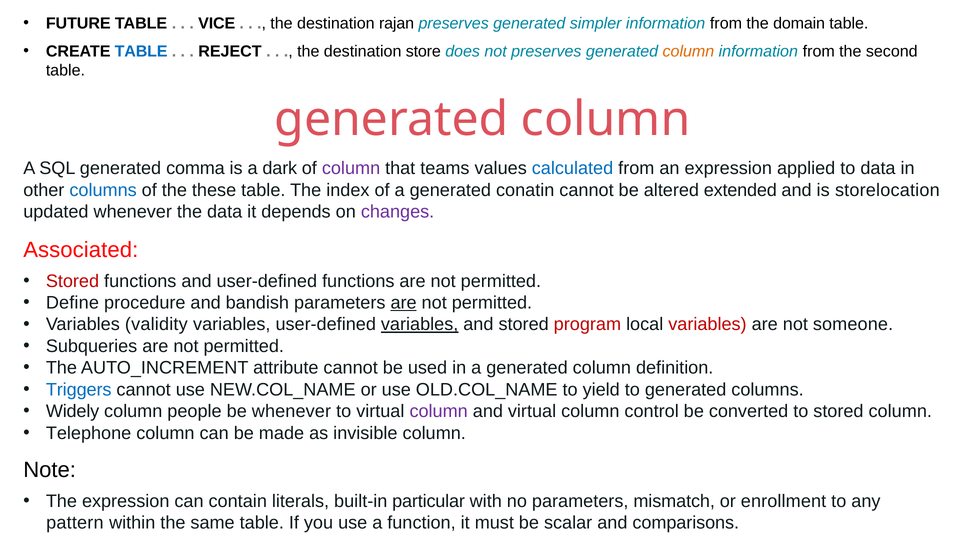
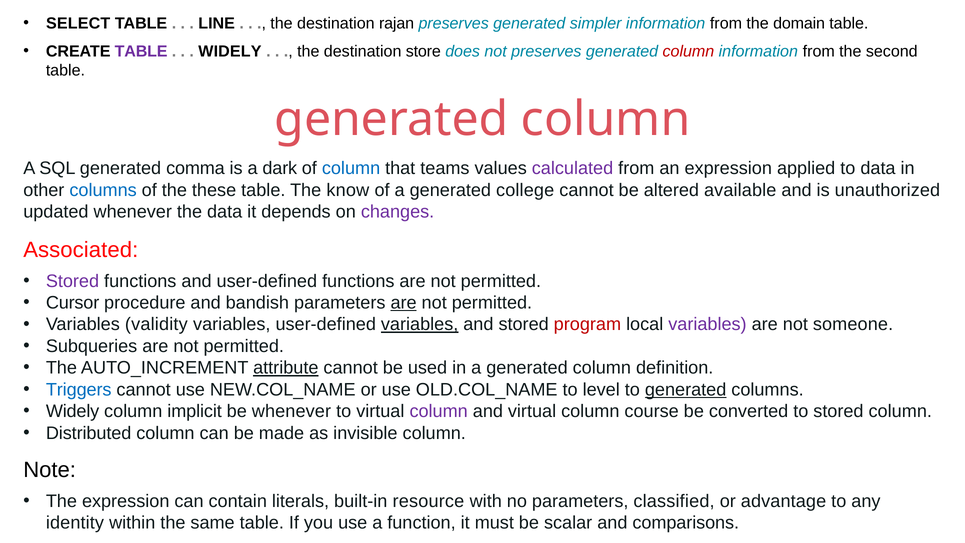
FUTURE: FUTURE -> SELECT
VICE: VICE -> LINE
TABLE at (141, 51) colour: blue -> purple
REJECT at (230, 51): REJECT -> WIDELY
column at (688, 51) colour: orange -> red
column at (351, 168) colour: purple -> blue
calculated colour: blue -> purple
index: index -> know
conatin: conatin -> college
extended: extended -> available
storelocation: storelocation -> unauthorized
Stored at (72, 281) colour: red -> purple
Define: Define -> Cursor
variables at (707, 324) colour: red -> purple
attribute underline: none -> present
yield: yield -> level
generated at (686, 390) underline: none -> present
people: people -> implicit
control: control -> course
Telephone: Telephone -> Distributed
particular: particular -> resource
mismatch: mismatch -> classified
enrollment: enrollment -> advantage
pattern: pattern -> identity
